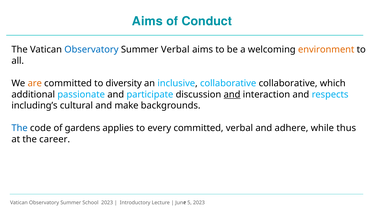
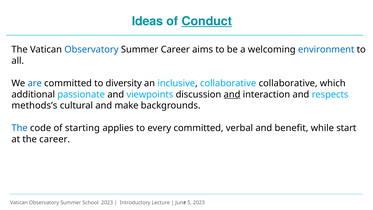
Aims at (147, 21): Aims -> Ideas
Conduct underline: none -> present
Summer Verbal: Verbal -> Career
environment colour: orange -> blue
are colour: orange -> blue
participate: participate -> viewpoints
including’s: including’s -> methods’s
gardens: gardens -> starting
adhere: adhere -> benefit
thus: thus -> start
